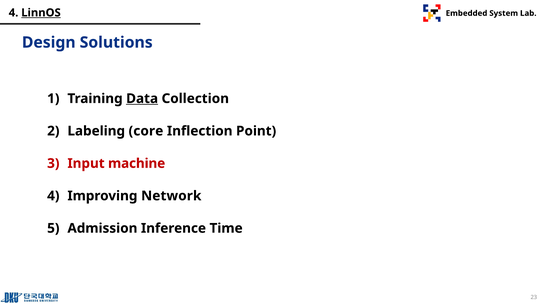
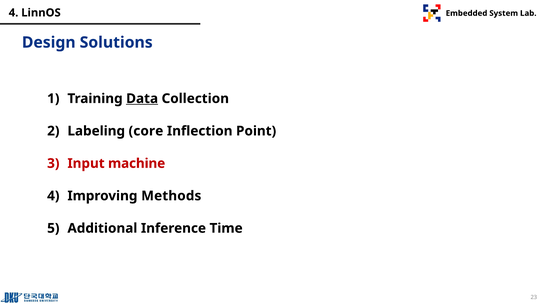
LinnOS underline: present -> none
Network: Network -> Methods
Admission: Admission -> Additional
